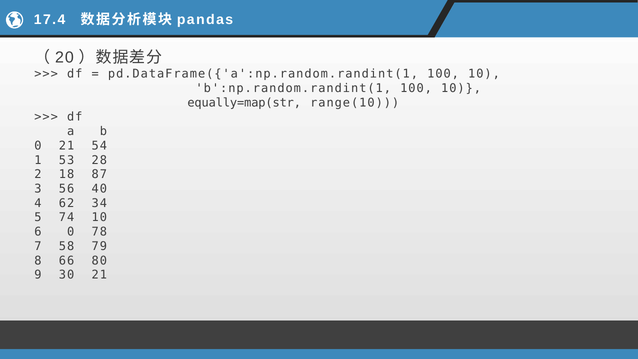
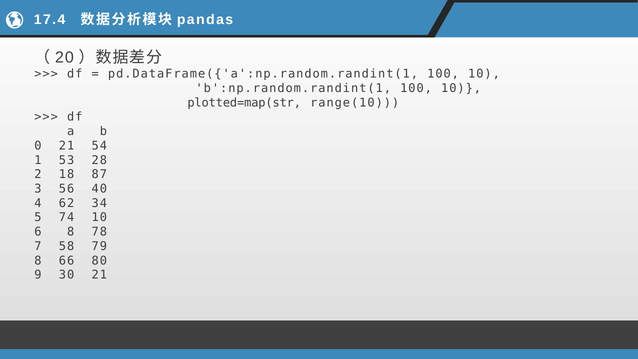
equally=map(str: equally=map(str -> plotted=map(str
6 0: 0 -> 8
